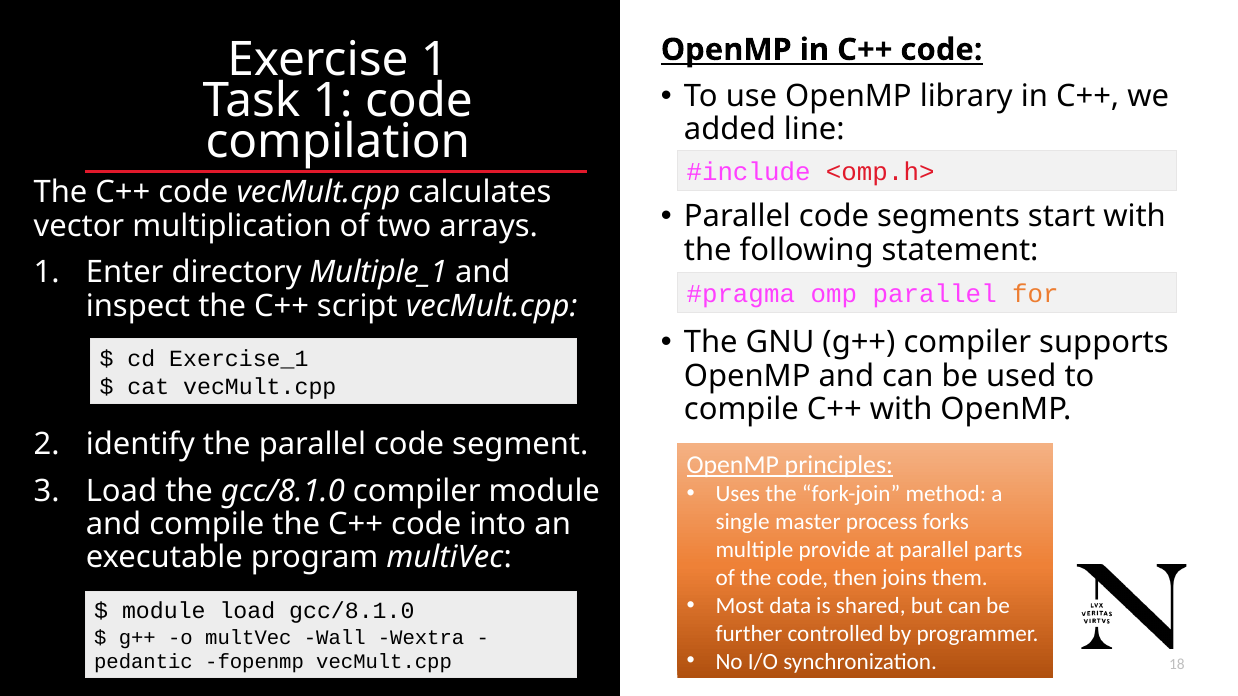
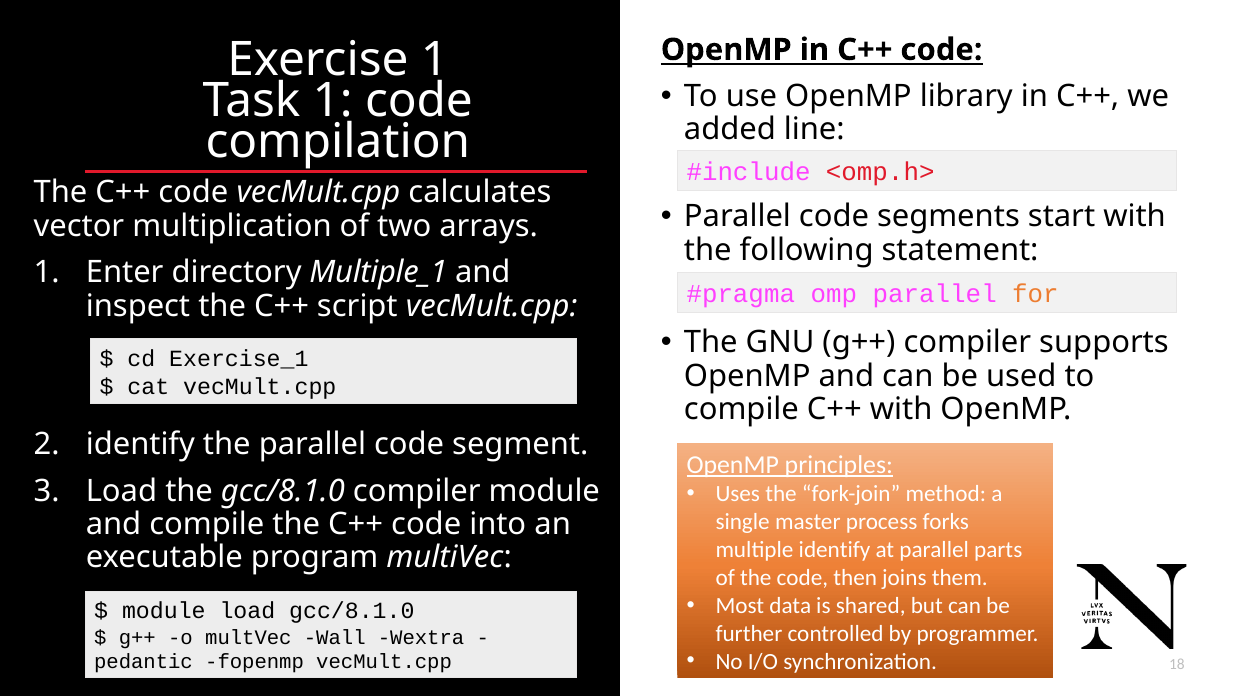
multiple provide: provide -> identify
